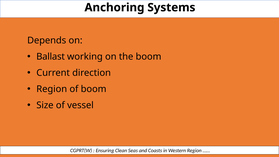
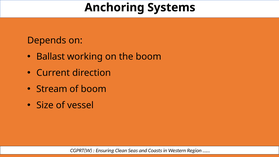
Region at (52, 89): Region -> Stream
